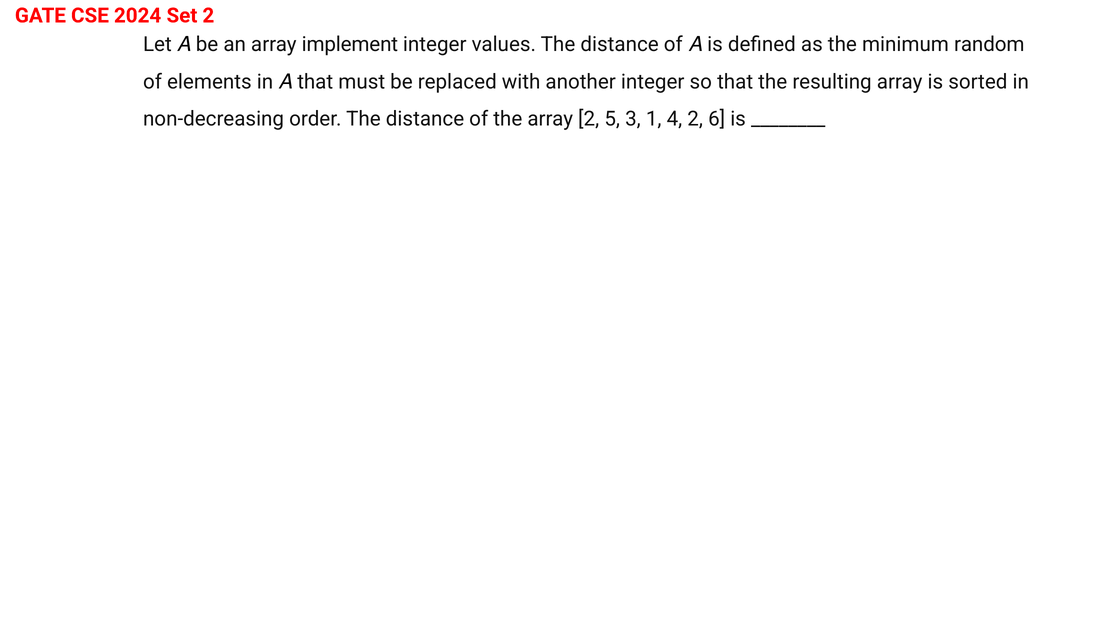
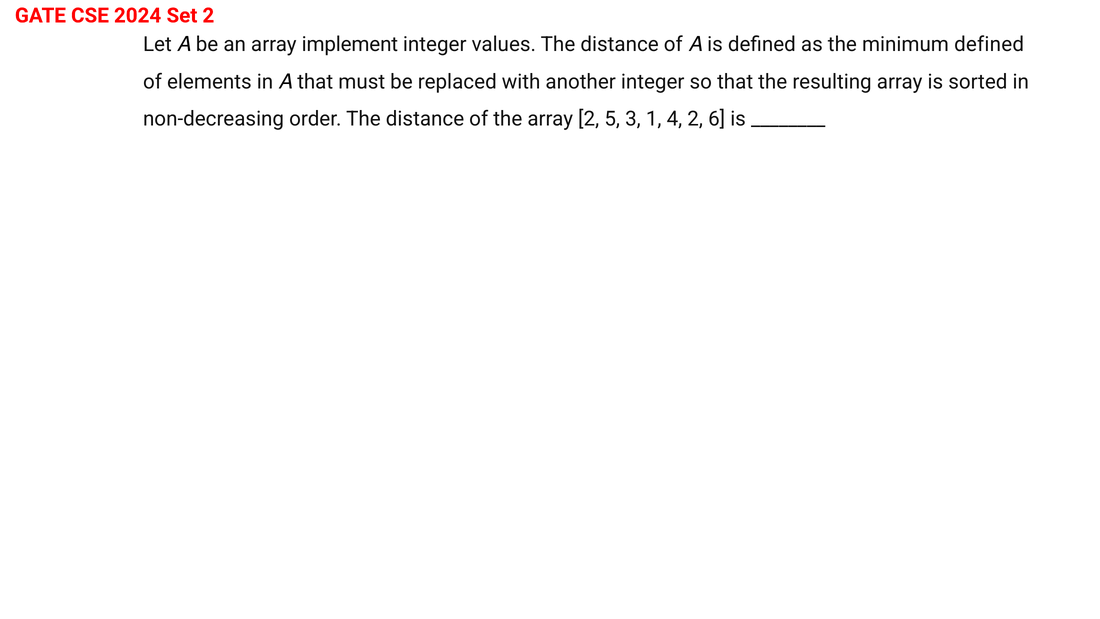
minimum random: random -> defined
